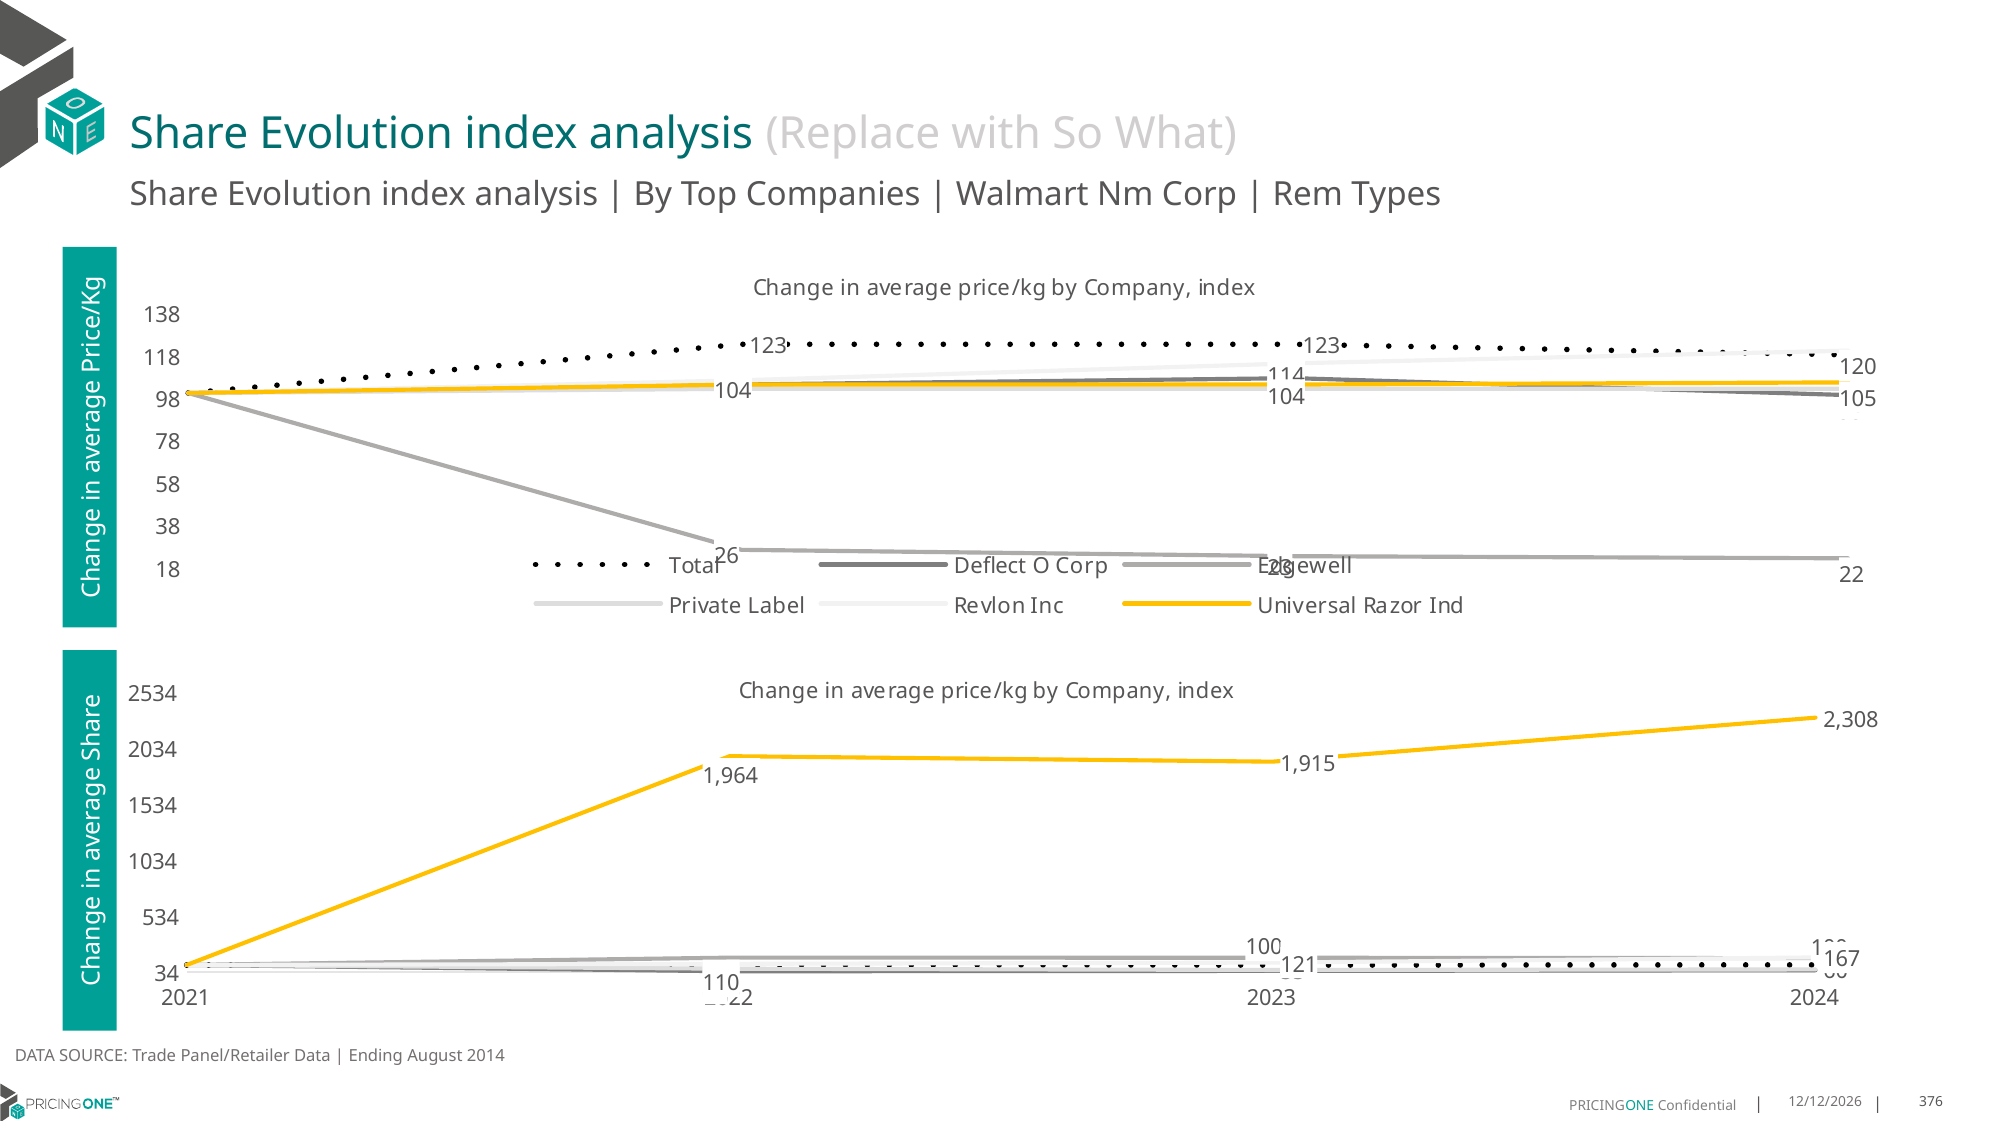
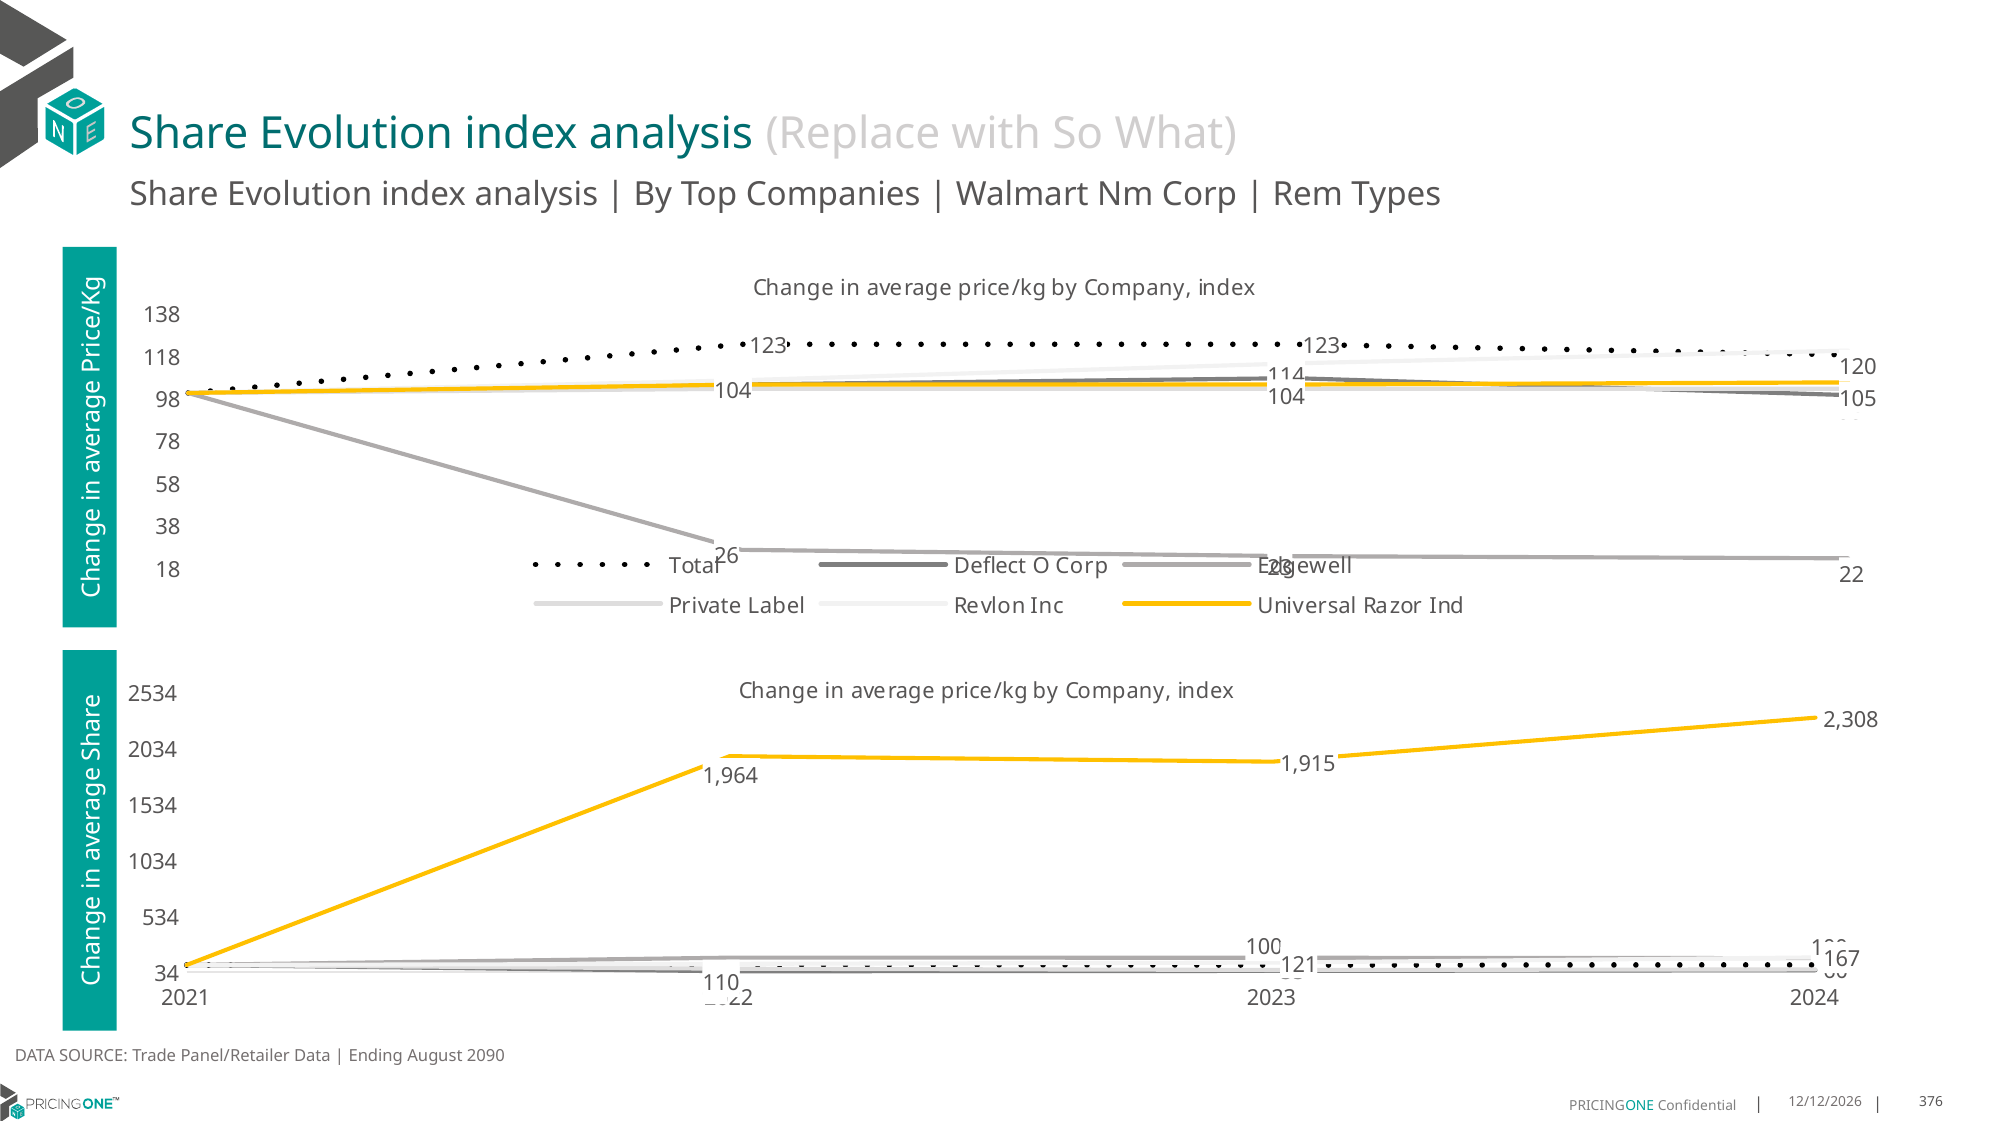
2014: 2014 -> 2090
